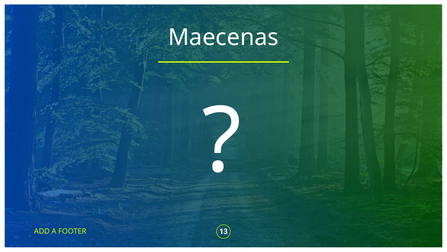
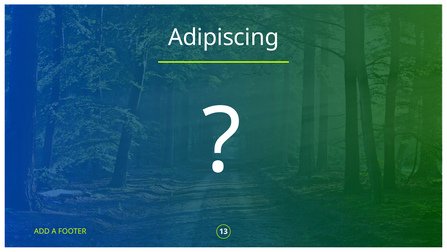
Maecenas: Maecenas -> Adipiscing
